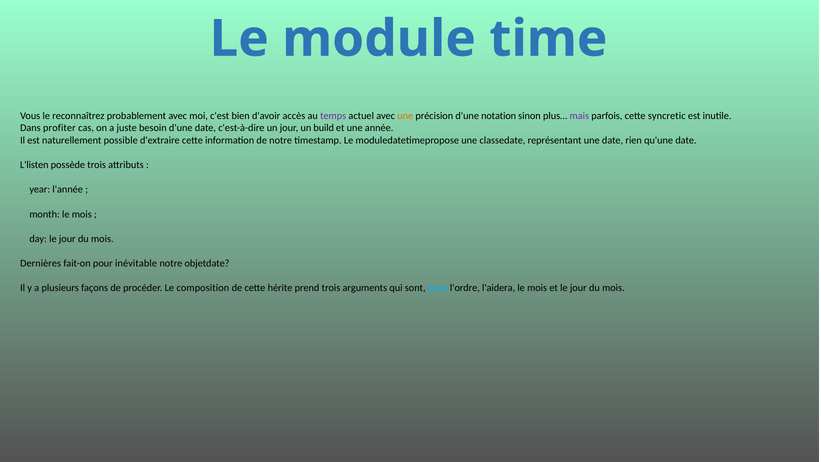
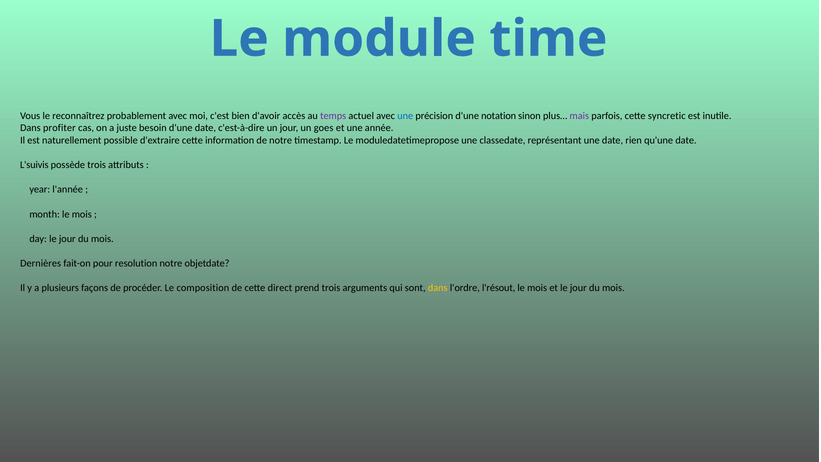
une at (405, 116) colour: orange -> blue
build: build -> goes
L'listen: L'listen -> L'suivis
inévitable: inévitable -> resolution
hérite: hérite -> direct
dans at (438, 288) colour: light blue -> yellow
l'aidera: l'aidera -> l'résout
